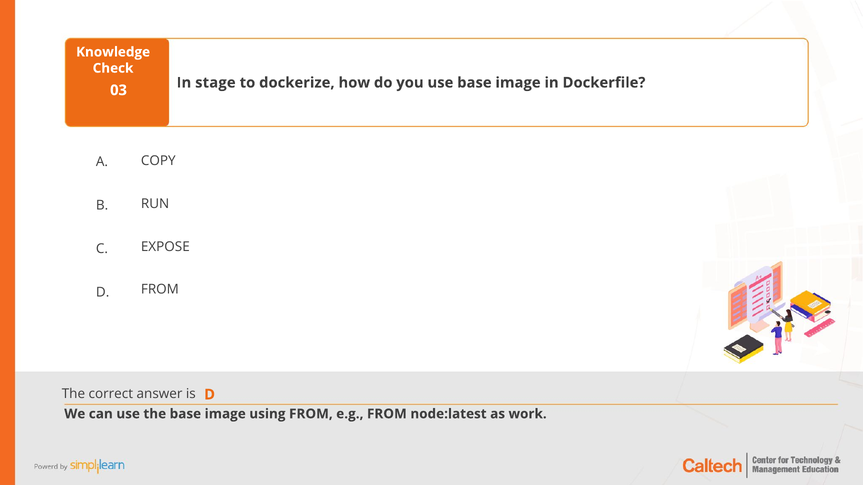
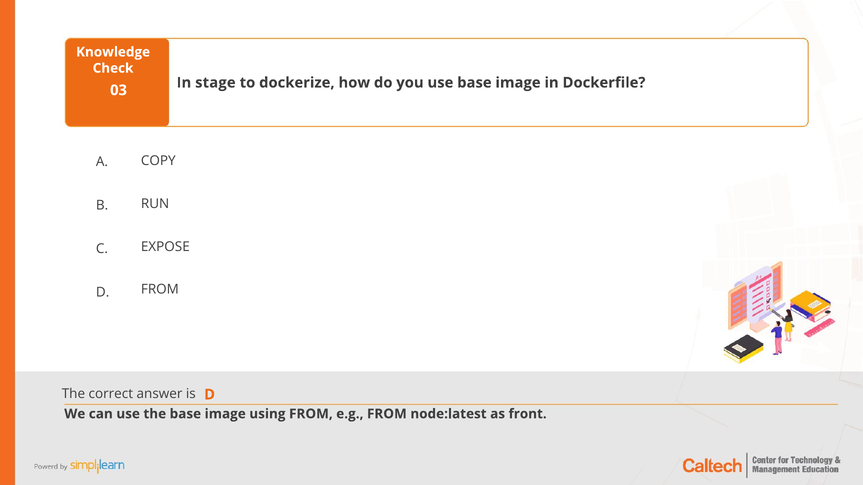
work: work -> front
